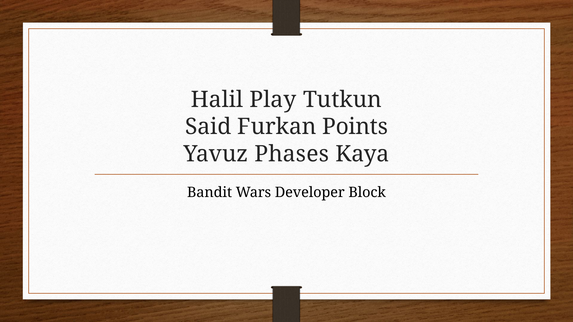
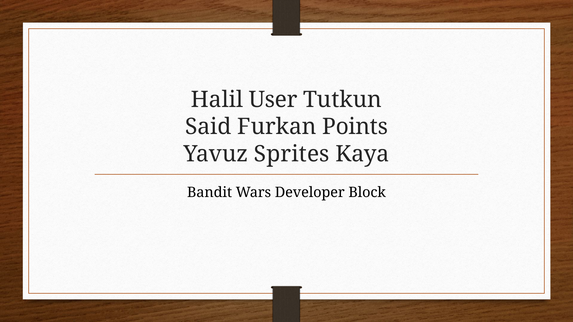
Play: Play -> User
Phases: Phases -> Sprites
